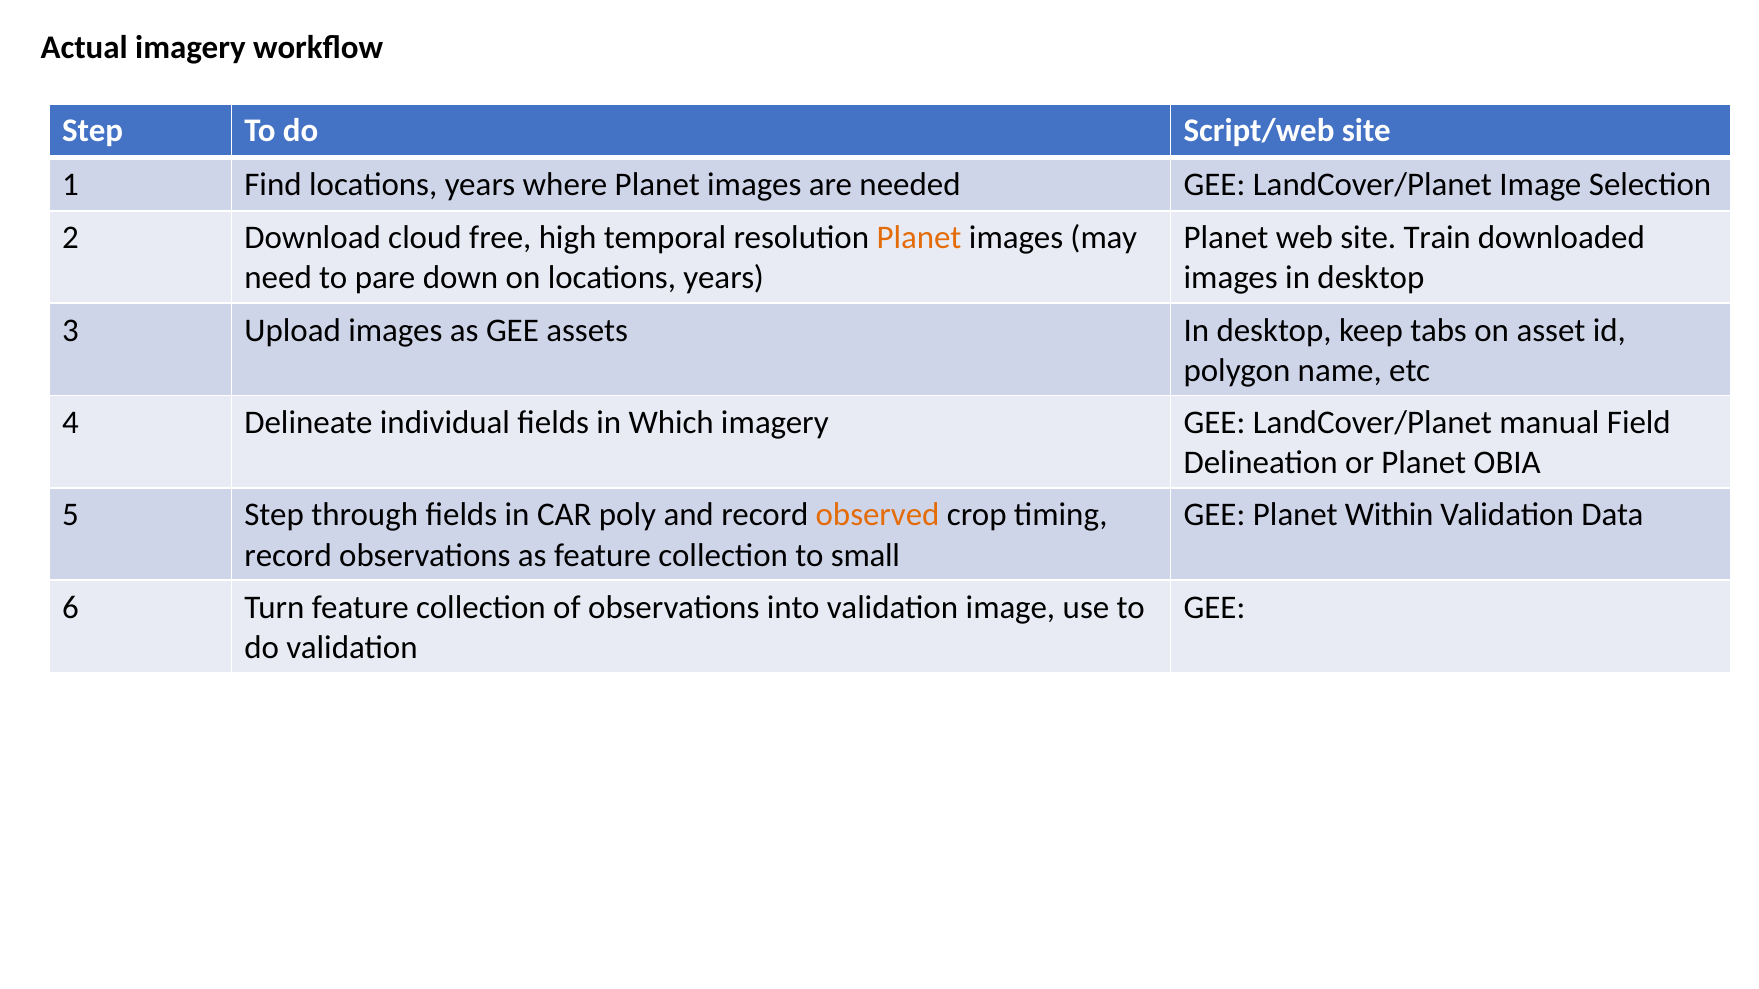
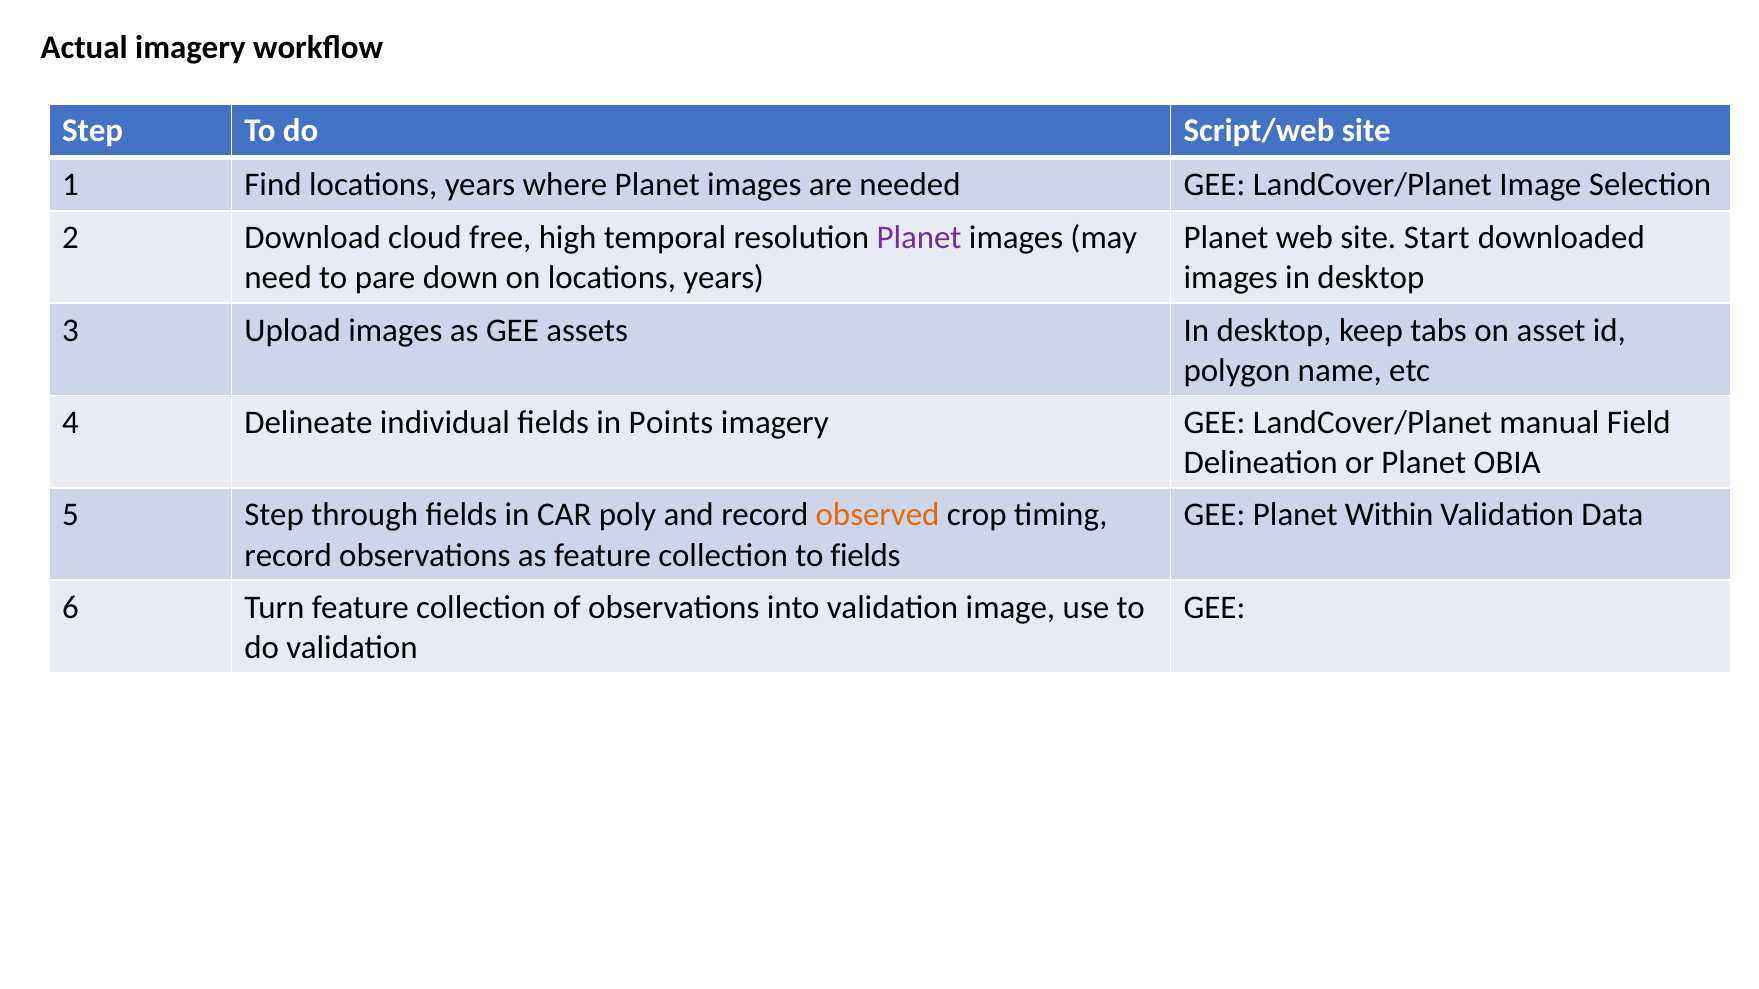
Planet at (919, 238) colour: orange -> purple
Train: Train -> Start
Which: Which -> Points
to small: small -> fields
